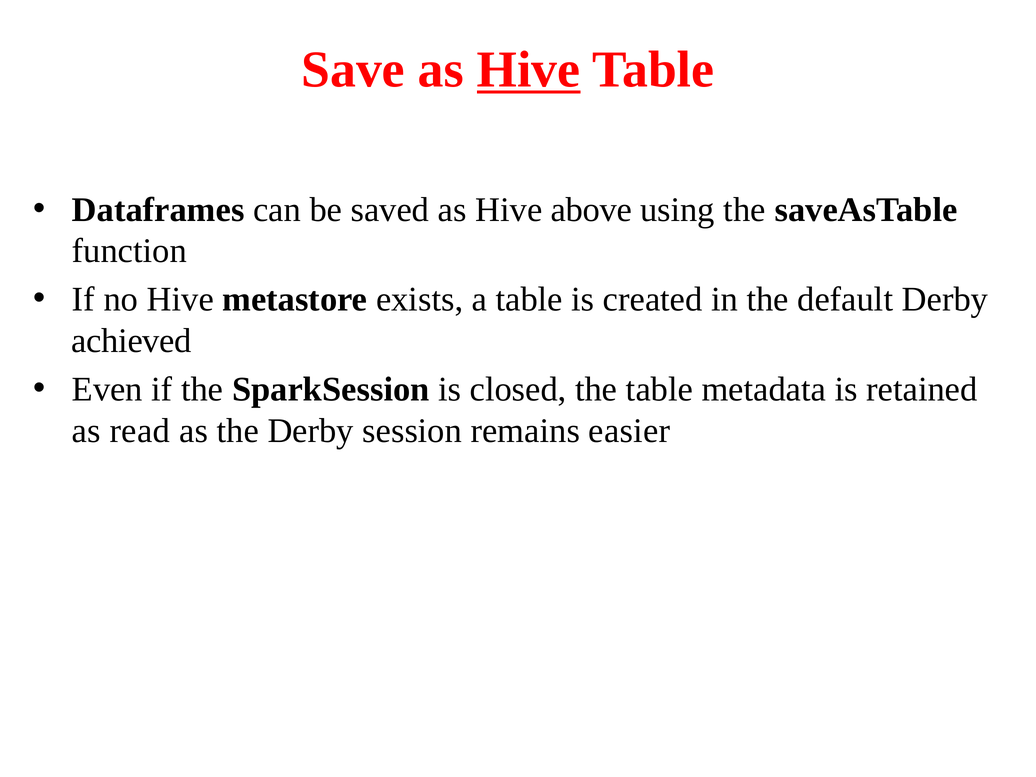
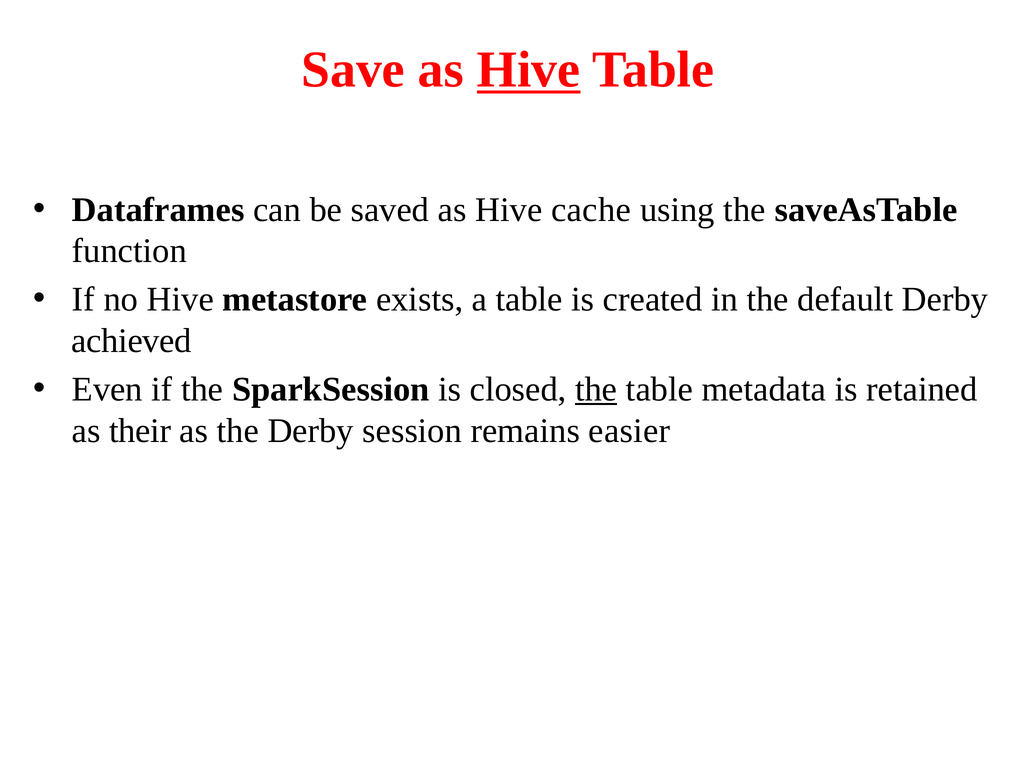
above: above -> cache
the at (596, 389) underline: none -> present
read: read -> their
